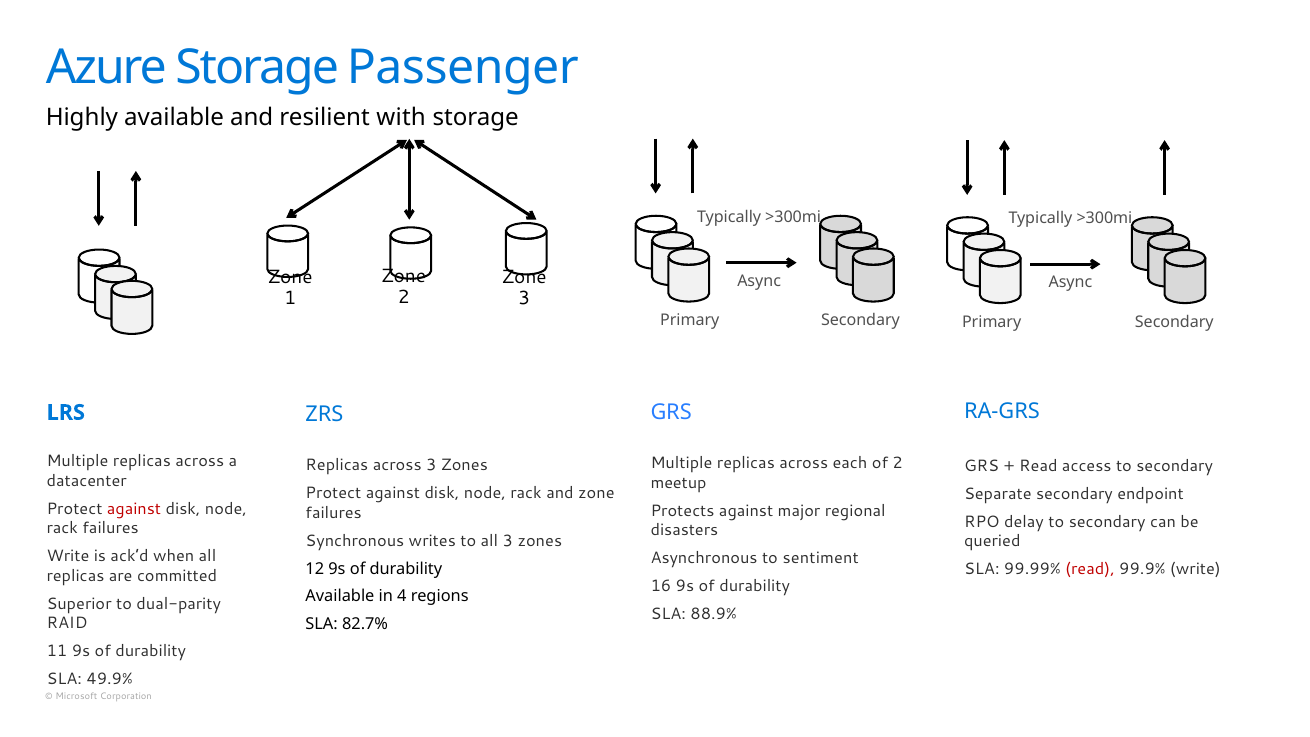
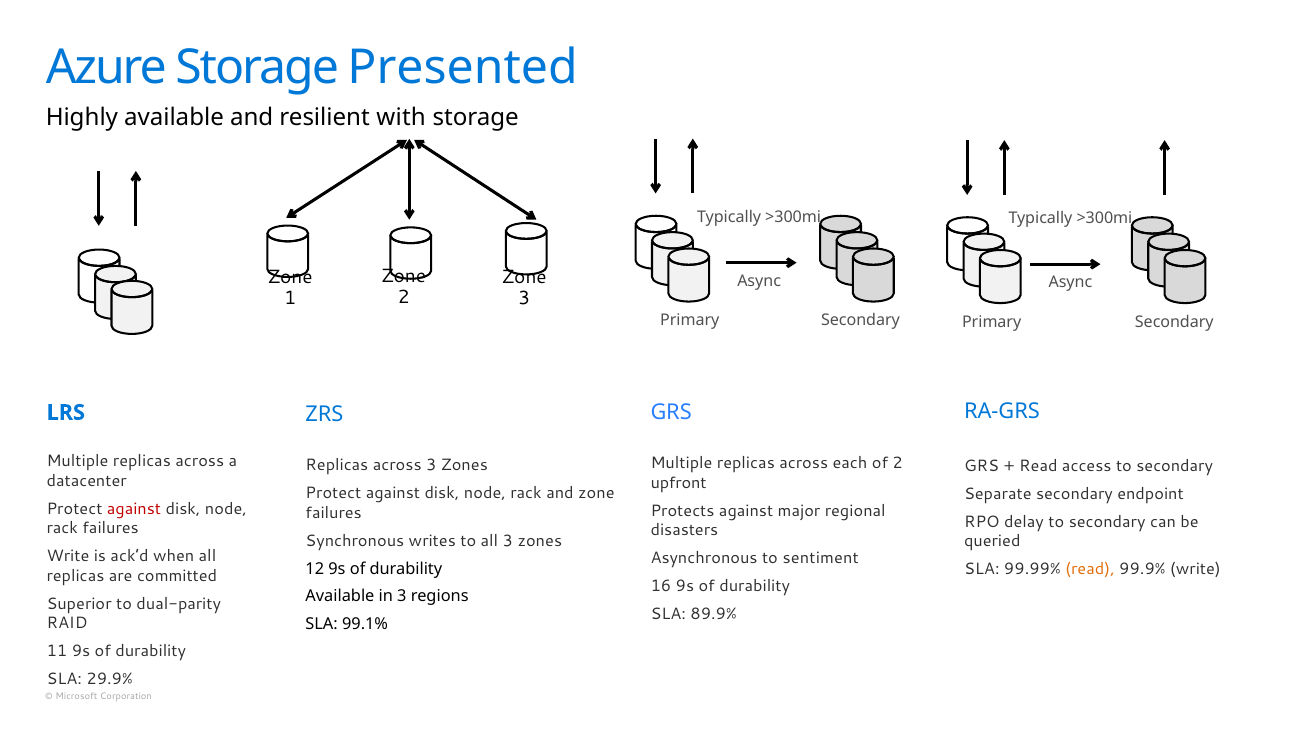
Passenger: Passenger -> Presented
meetup: meetup -> upfront
read at (1090, 569) colour: red -> orange
in 4: 4 -> 3
88.9%: 88.9% -> 89.9%
82.7%: 82.7% -> 99.1%
49.9%: 49.9% -> 29.9%
